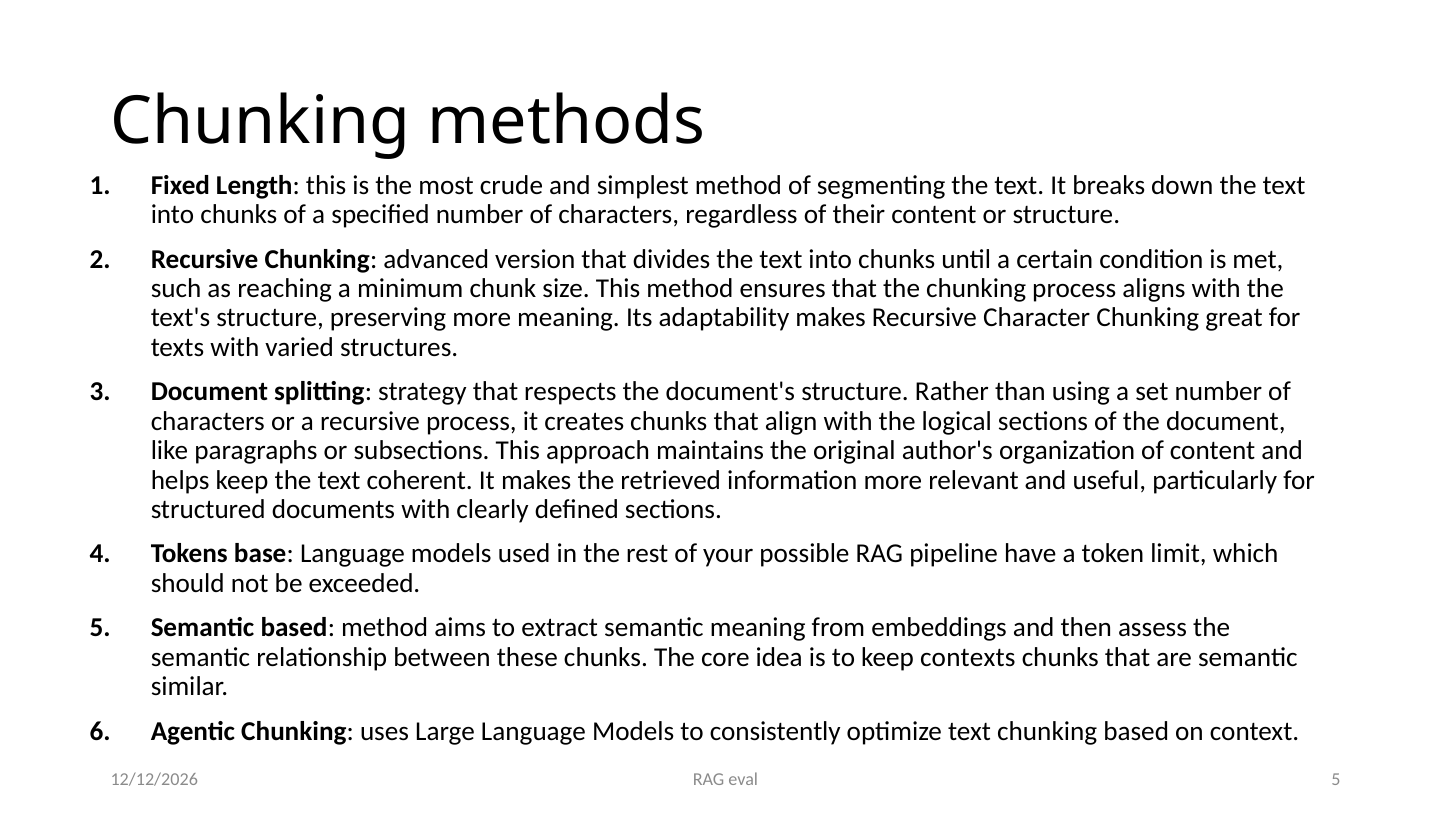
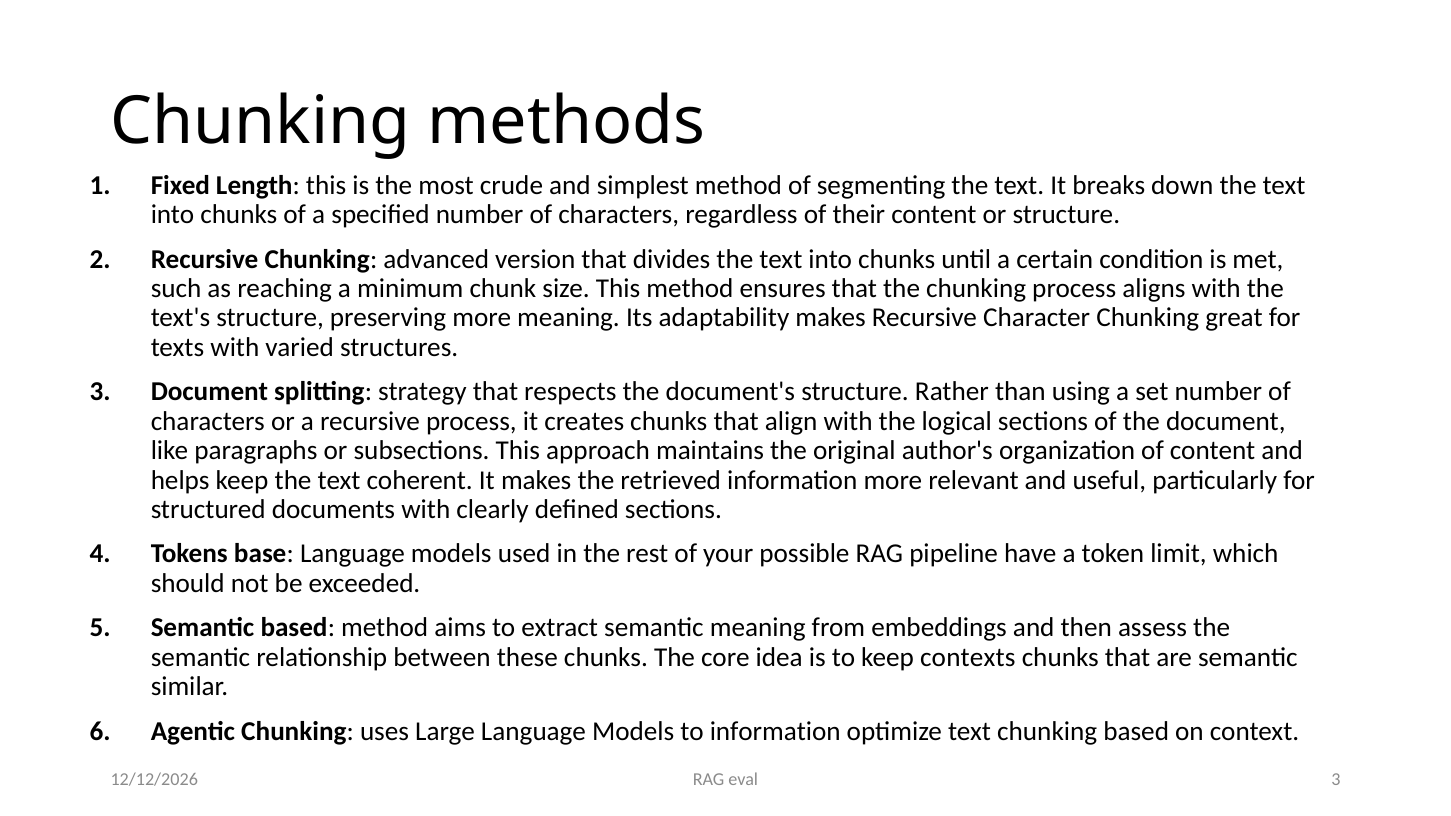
to consistently: consistently -> information
eval 5: 5 -> 3
